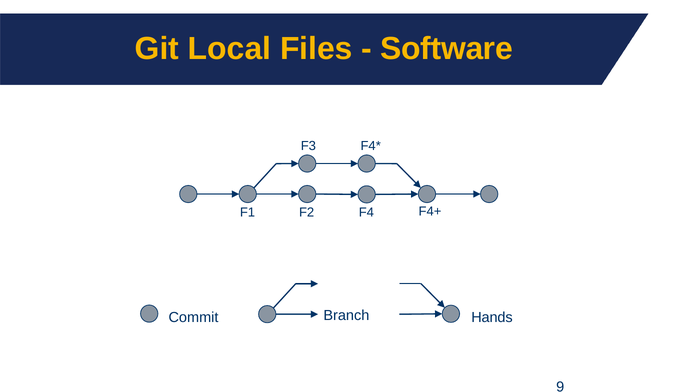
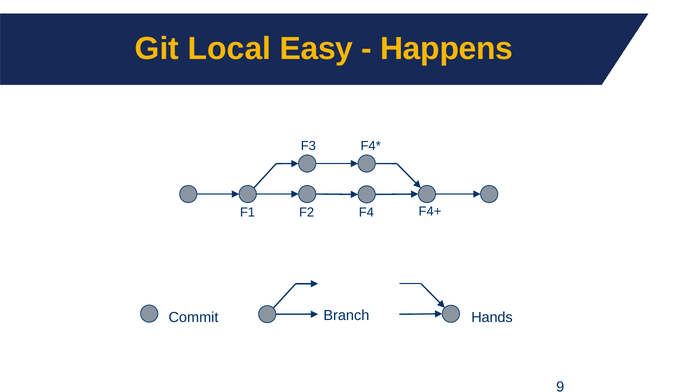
Files: Files -> Easy
Software: Software -> Happens
